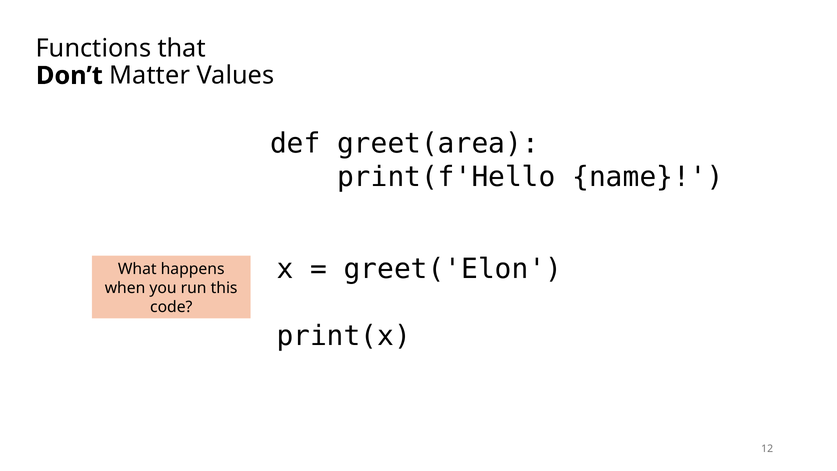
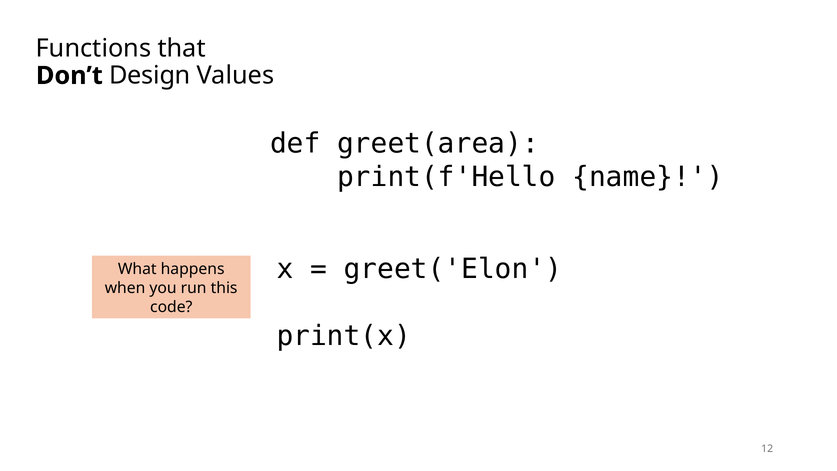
Matter: Matter -> Design
